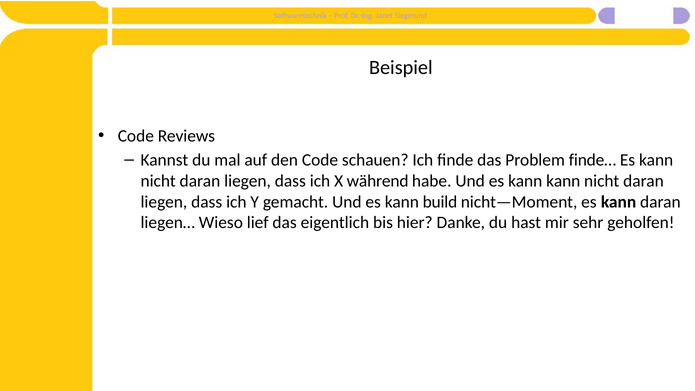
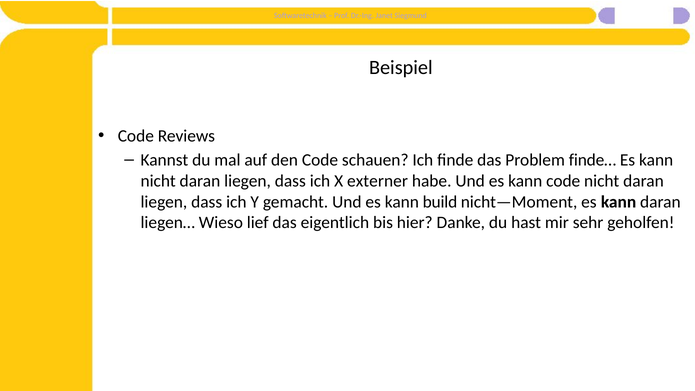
während: während -> externer
kann kann: kann -> code
